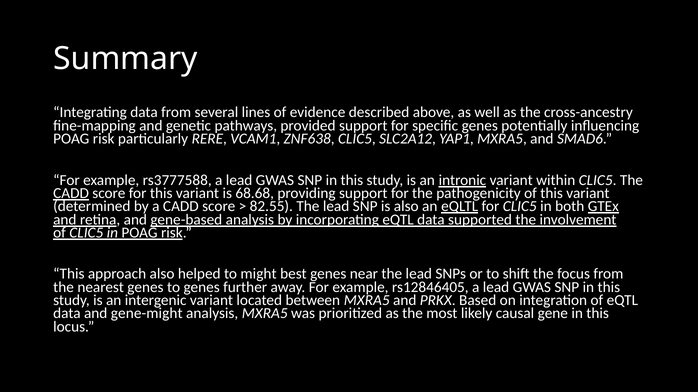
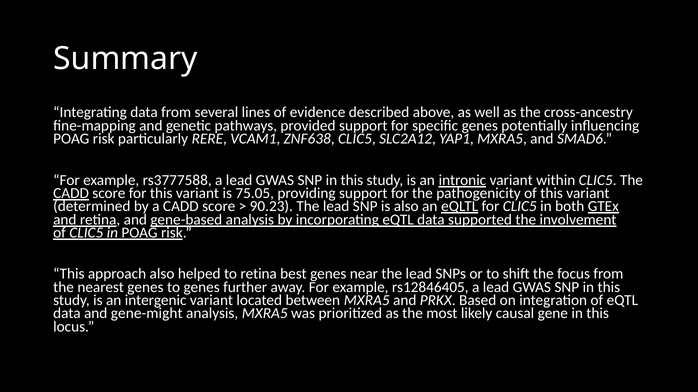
68.68: 68.68 -> 75.05
82.55: 82.55 -> 90.23
to might: might -> retina
